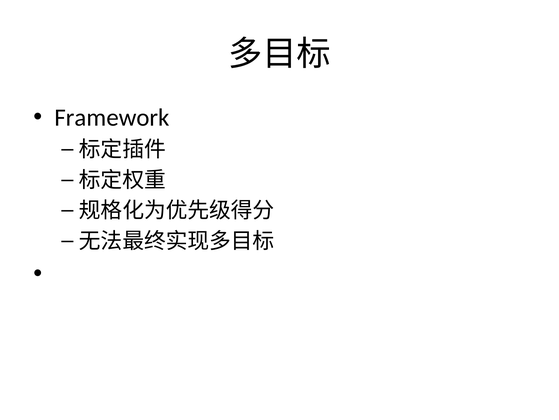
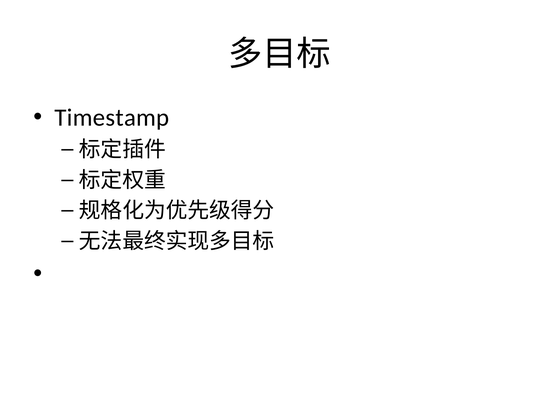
Framework: Framework -> Timestamp
